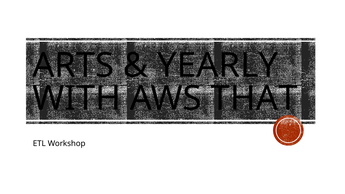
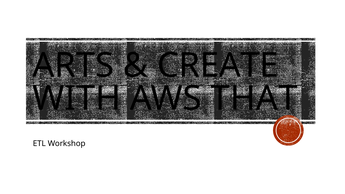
YEARLY: YEARLY -> CREATE
